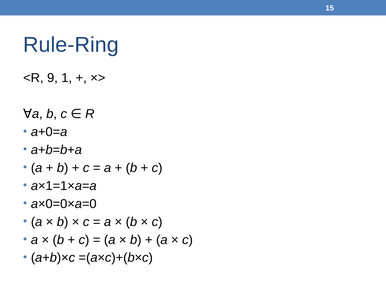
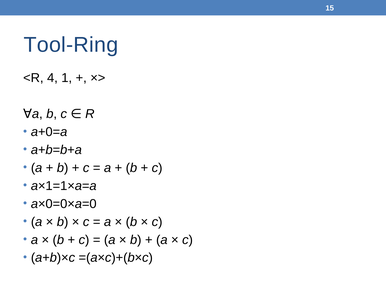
Rule-Ring: Rule-Ring -> Tool-Ring
9: 9 -> 4
